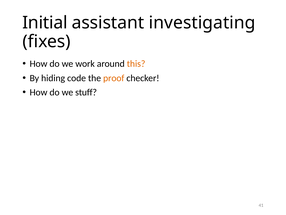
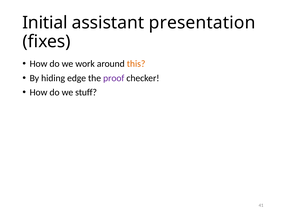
investigating: investigating -> presentation
code: code -> edge
proof colour: orange -> purple
